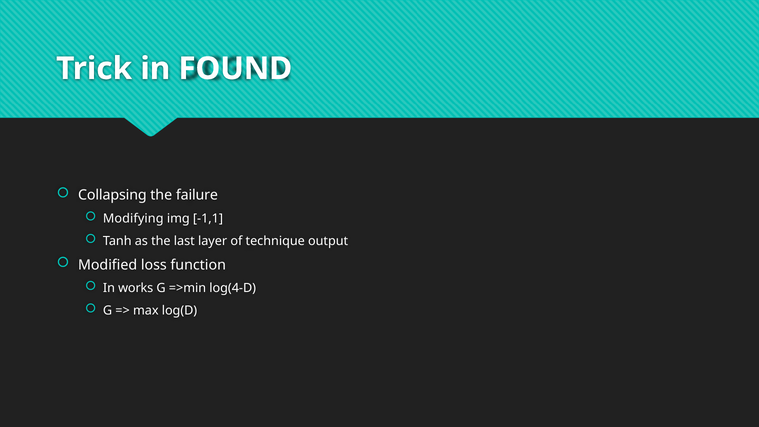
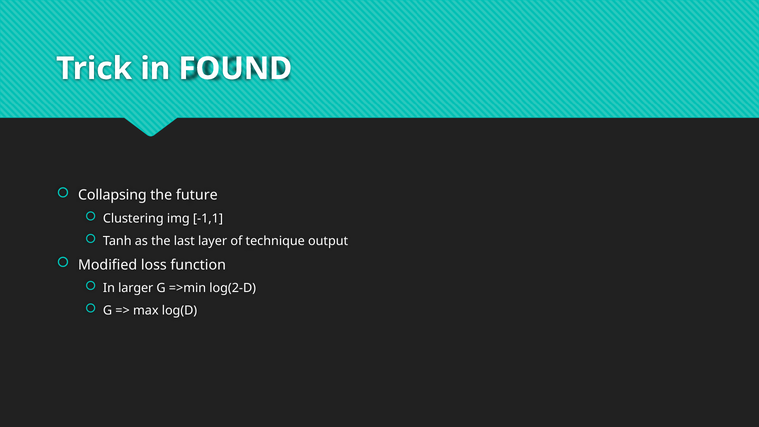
failure: failure -> future
Modifying: Modifying -> Clustering
works: works -> larger
log(4-D: log(4-D -> log(2-D
